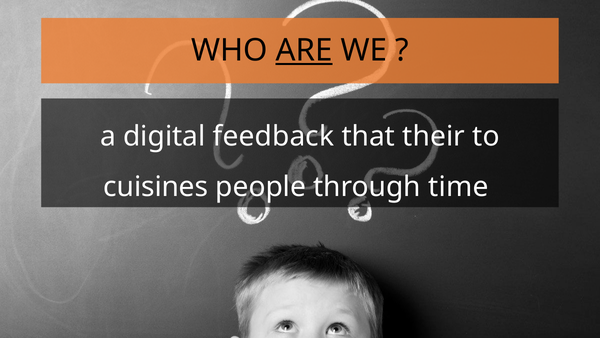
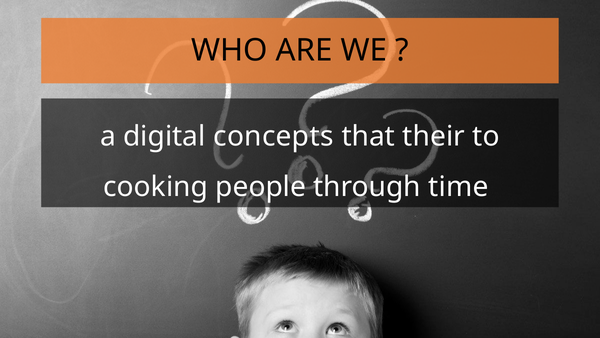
ARE underline: present -> none
feedback: feedback -> concepts
cuisines: cuisines -> cooking
